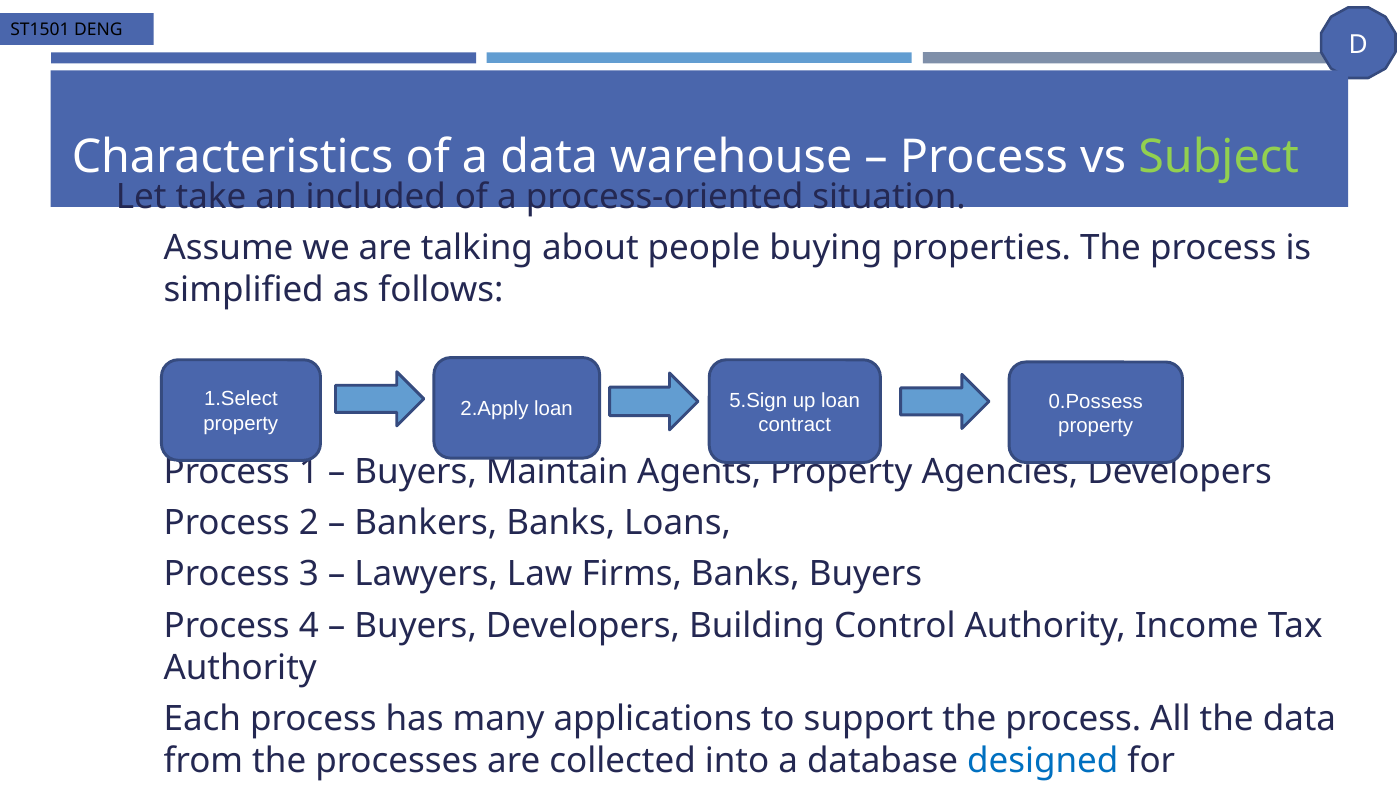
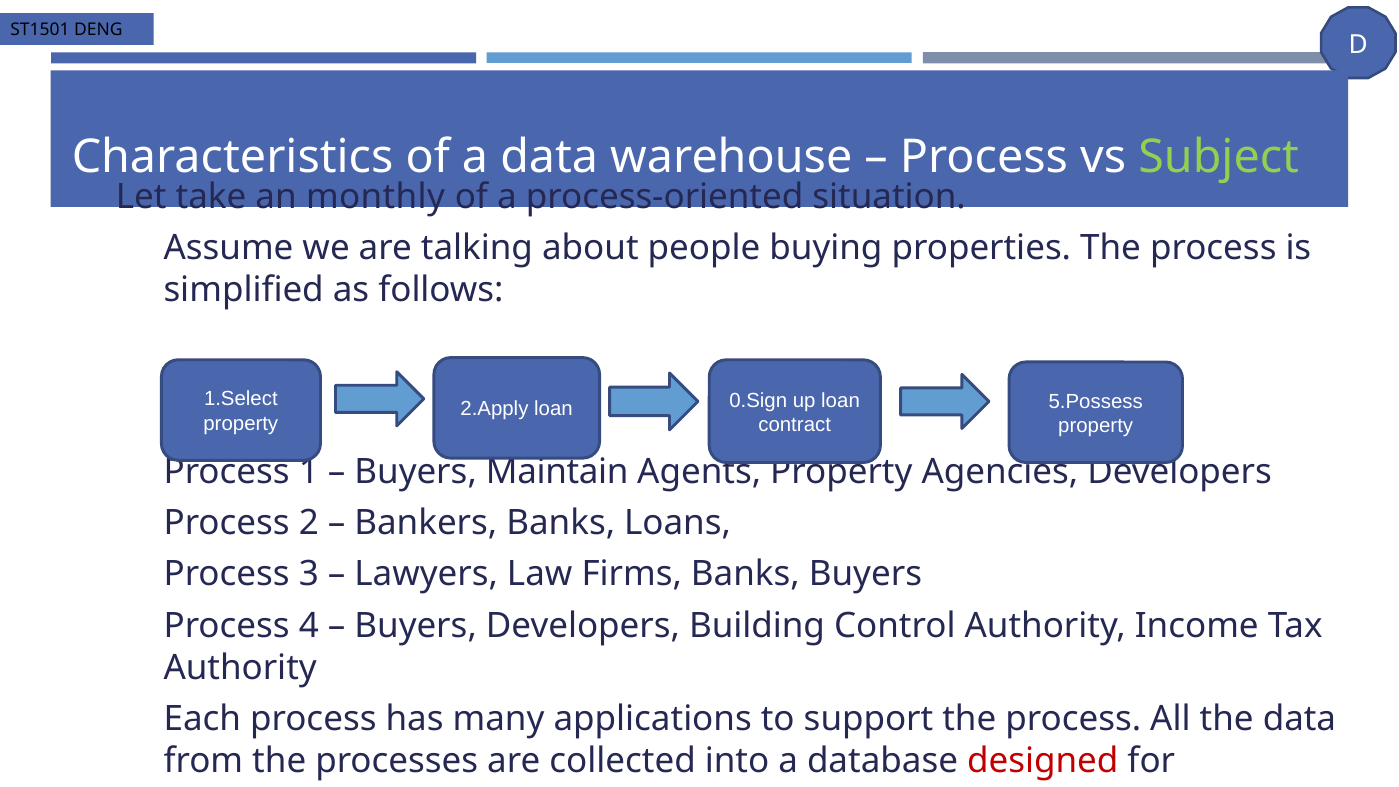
included: included -> monthly
0.Possess: 0.Possess -> 5.Possess
5.Sign: 5.Sign -> 0.Sign
designed colour: blue -> red
